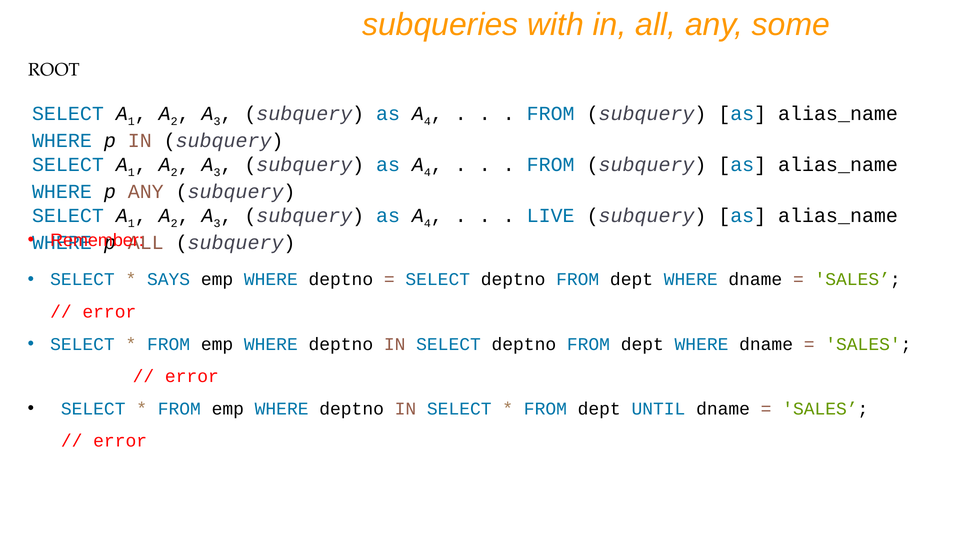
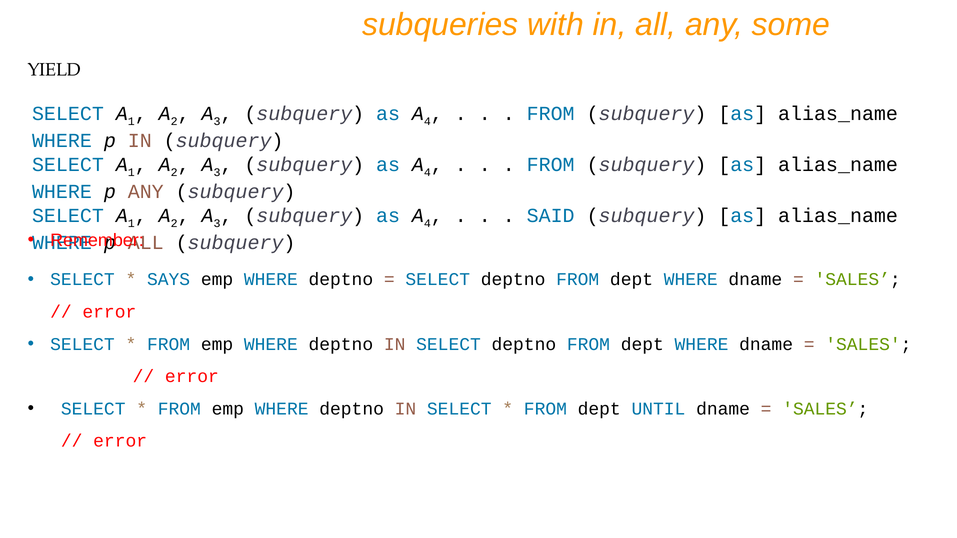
ROOT: ROOT -> YIELD
LIVE: LIVE -> SAID
